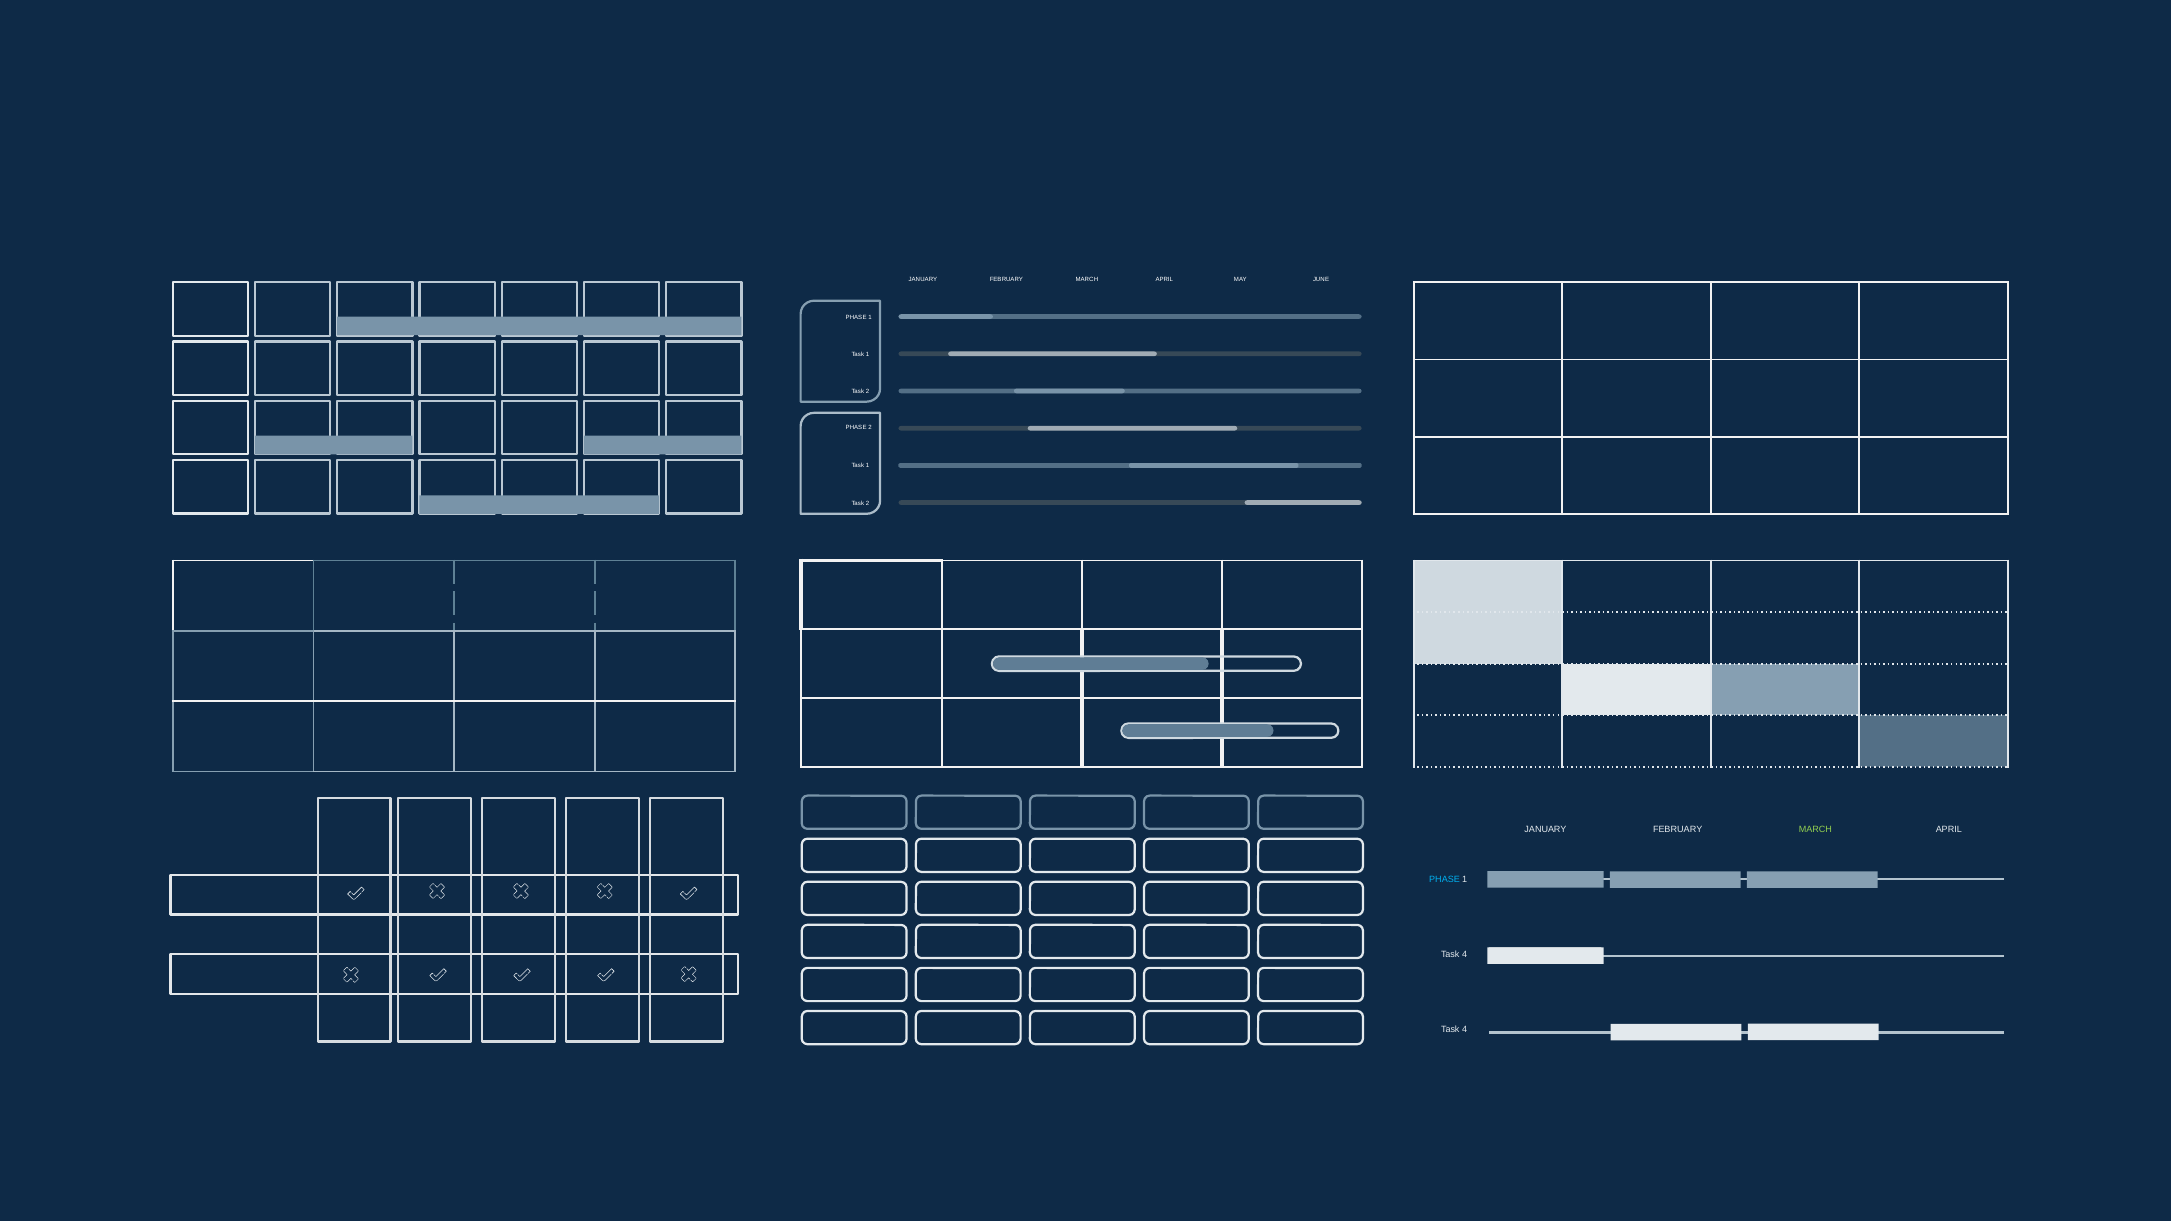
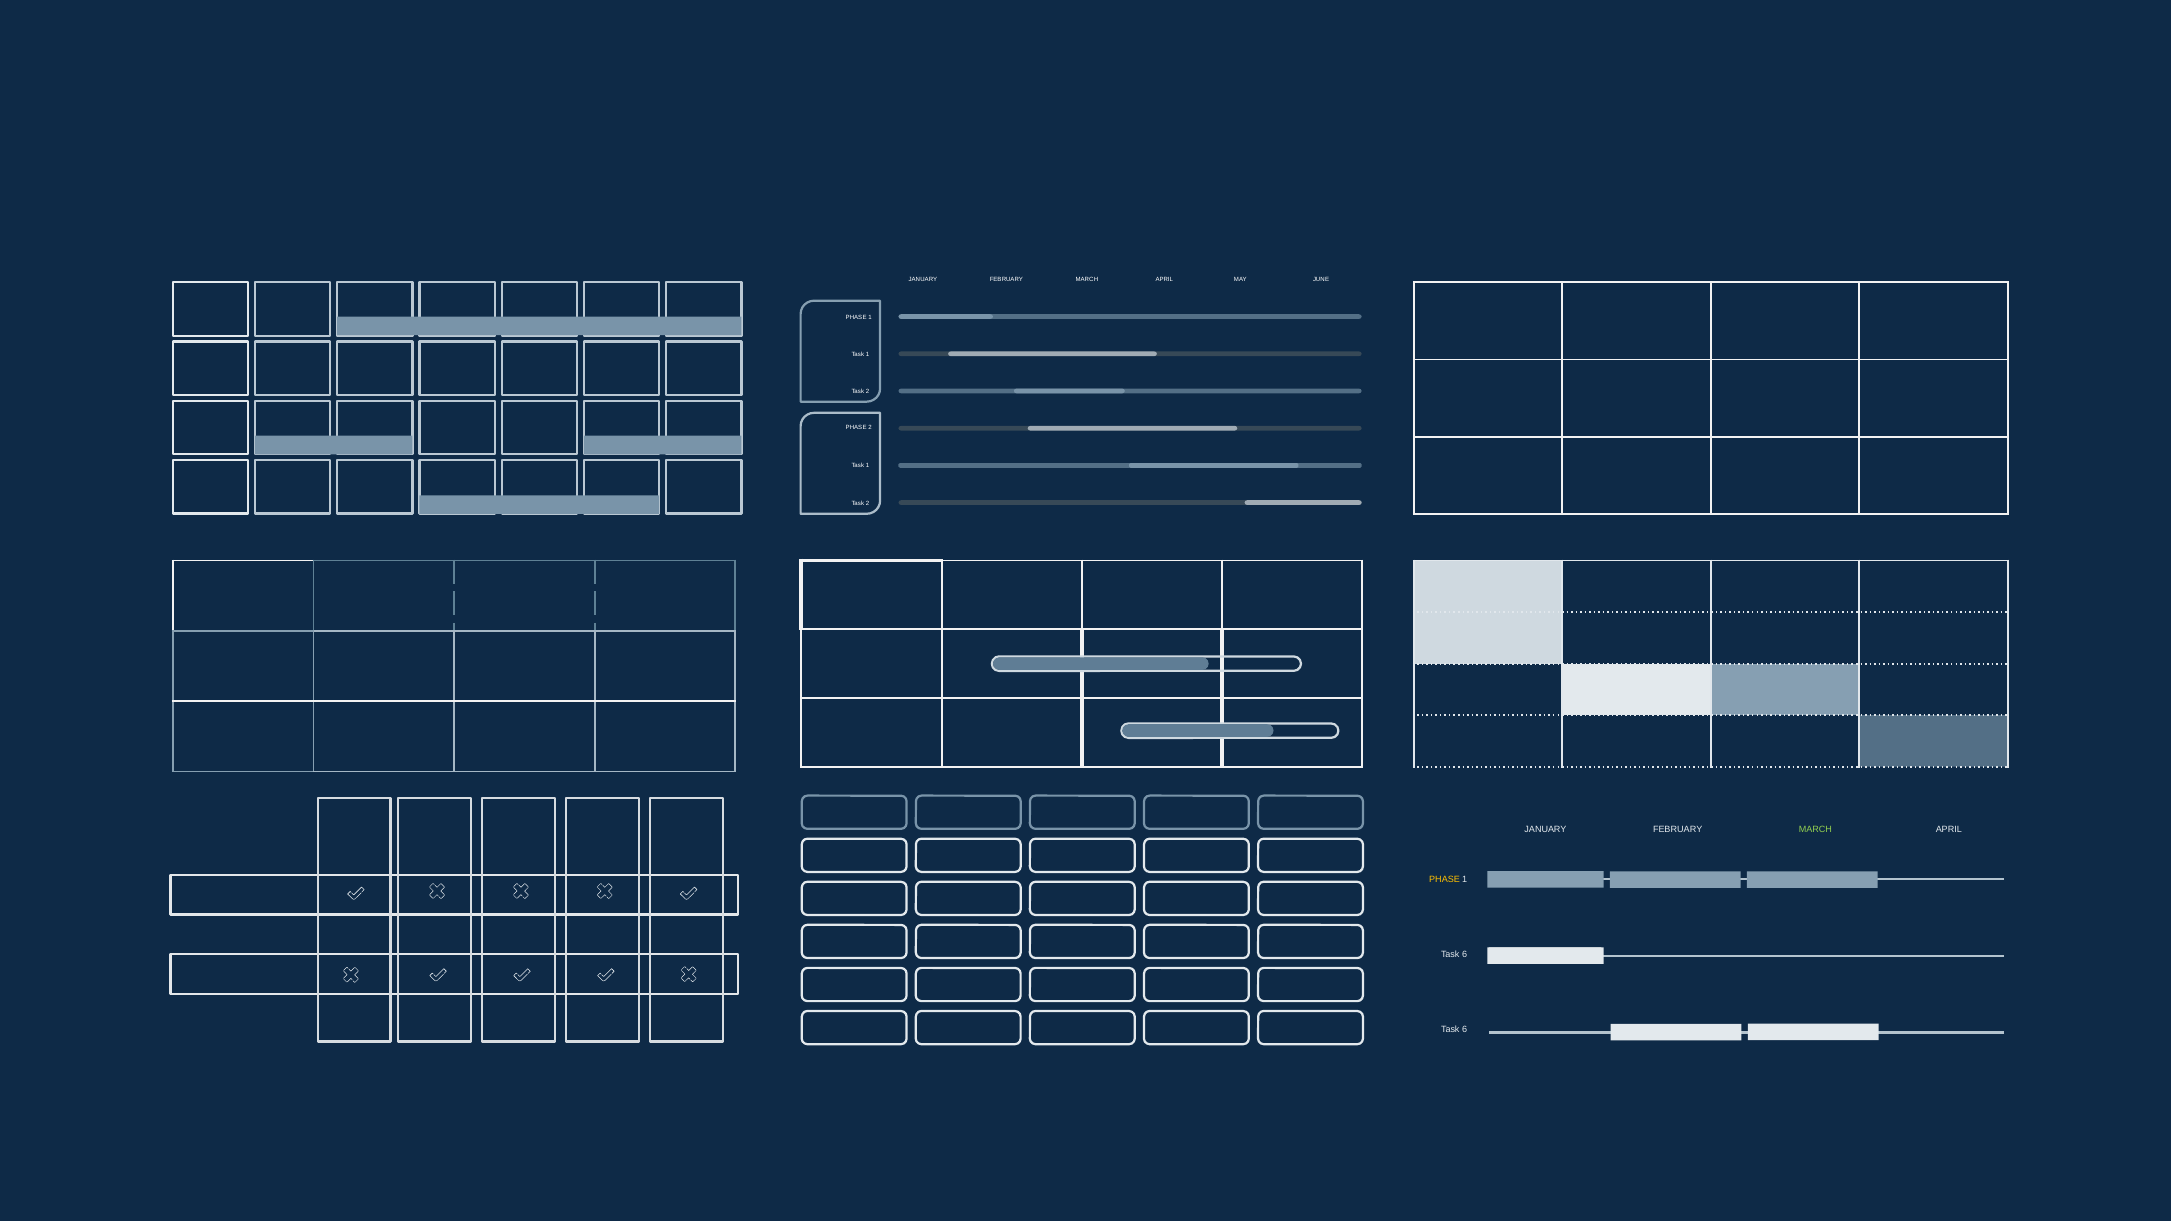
PHASE at (1445, 880) colour: light blue -> yellow
4 at (1465, 955): 4 -> 6
4 at (1465, 1030): 4 -> 6
